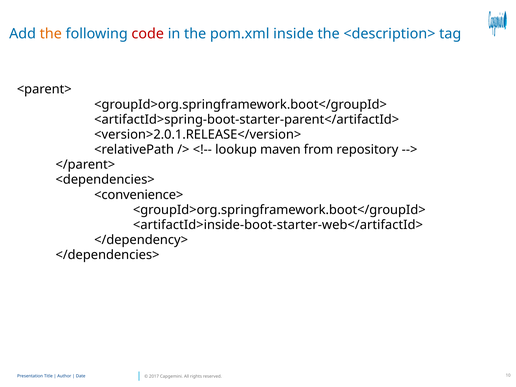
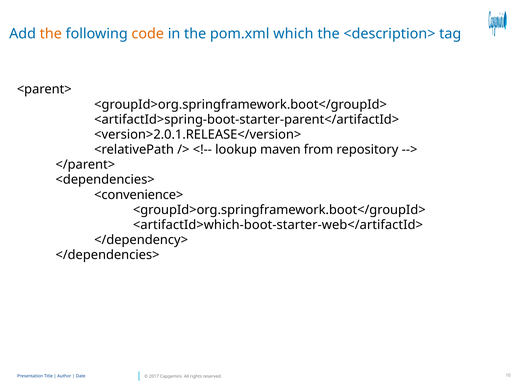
code colour: red -> orange
inside: inside -> which
<artifactId>inside-boot-starter-web</artifactId>: <artifactId>inside-boot-starter-web</artifactId> -> <artifactId>which-boot-starter-web</artifactId>
